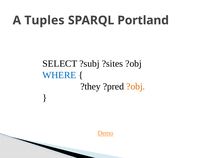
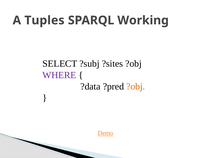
Portland: Portland -> Working
WHERE colour: blue -> purple
?they: ?they -> ?data
